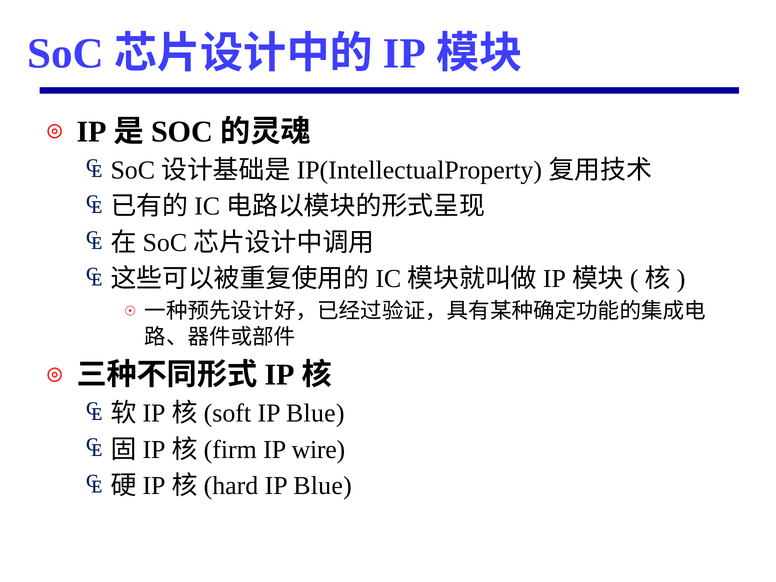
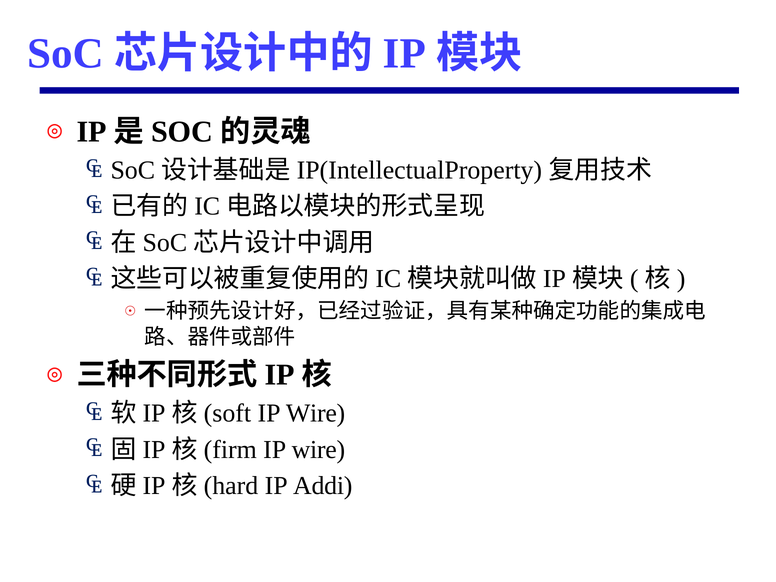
Blue at (315, 413): Blue -> Wire
Blue at (323, 486): Blue -> Addi
